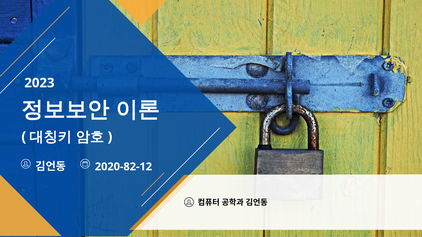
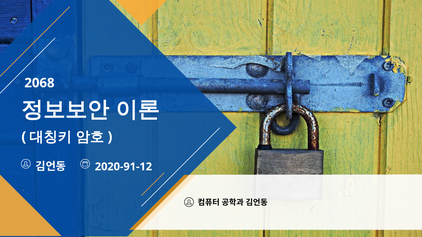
2023: 2023 -> 2068
2020-82-12: 2020-82-12 -> 2020-91-12
